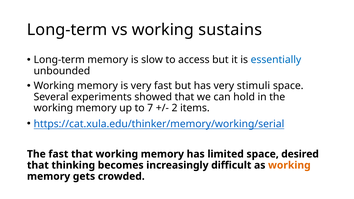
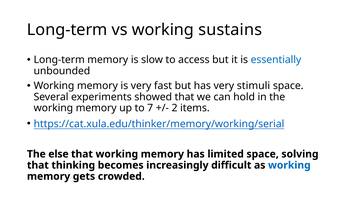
The fast: fast -> else
desired: desired -> solving
working at (289, 165) colour: orange -> blue
